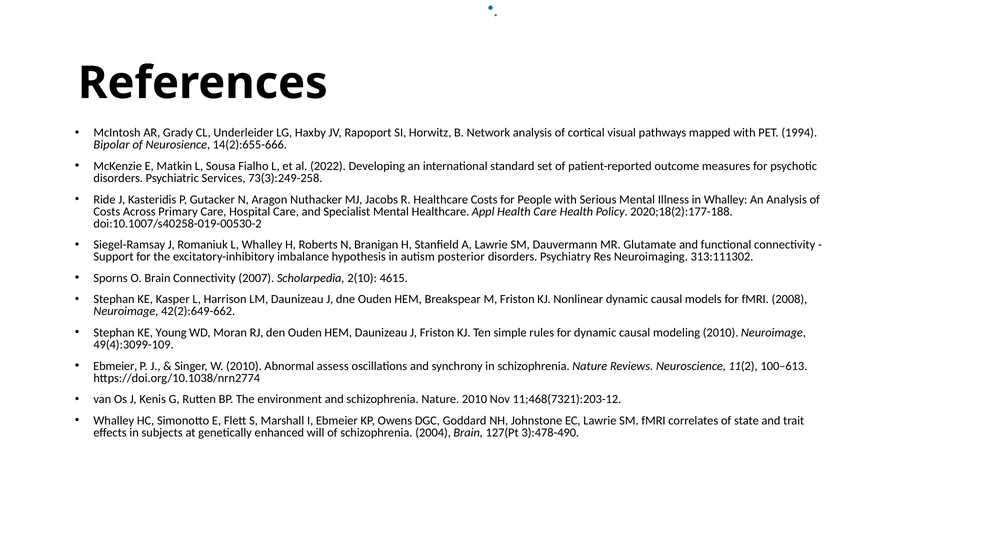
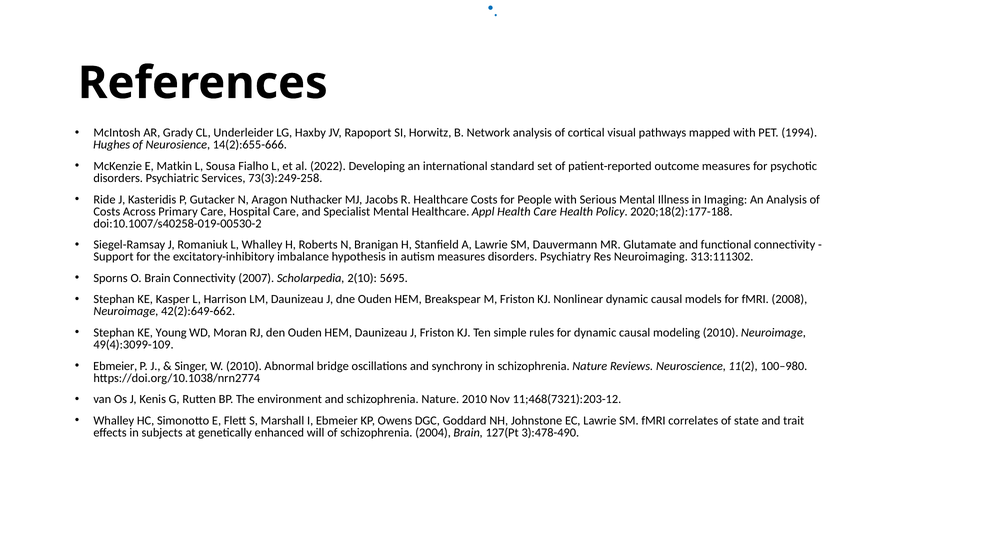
Bipolar: Bipolar -> Hughes
in Whalley: Whalley -> Imaging
autism posterior: posterior -> measures
4615: 4615 -> 5695
assess: assess -> bridge
100–613: 100–613 -> 100–980
